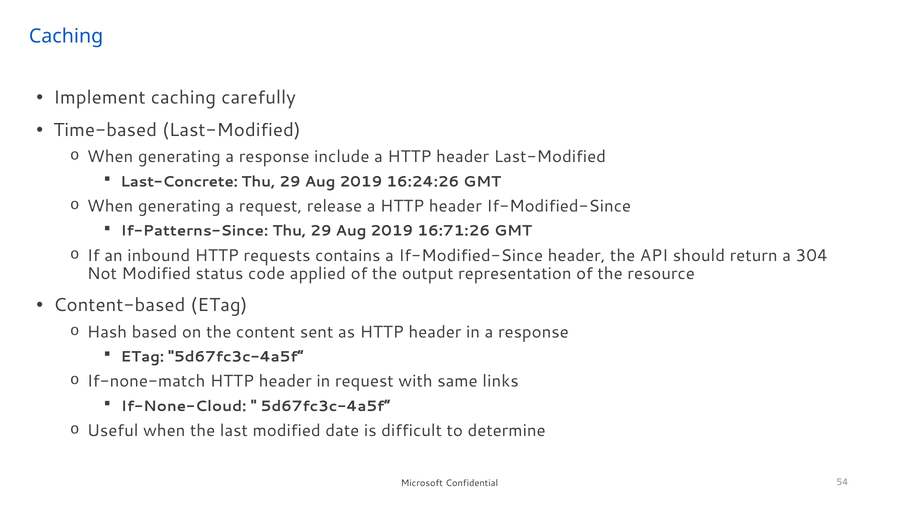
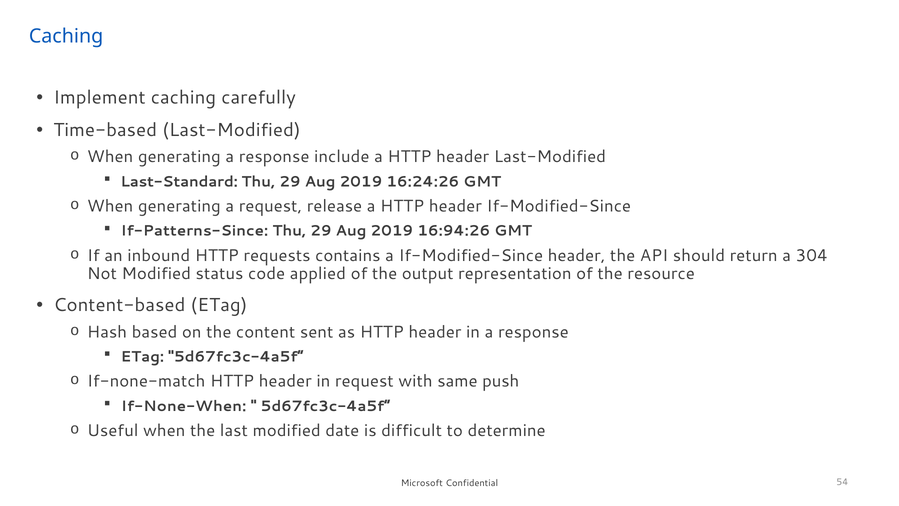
Last-Concrete: Last-Concrete -> Last-Standard
16:71:26: 16:71:26 -> 16:94:26
links: links -> push
If-None-Cloud: If-None-Cloud -> If-None-When
